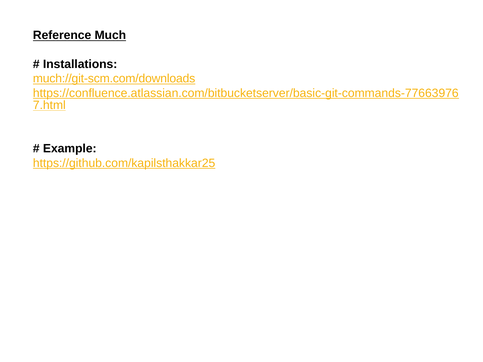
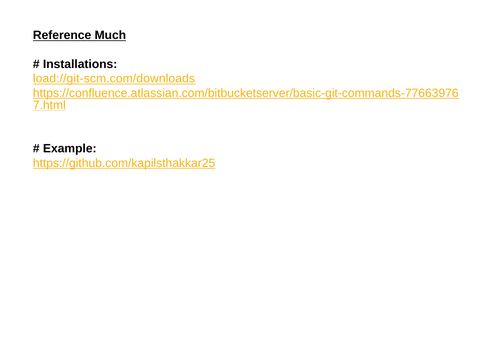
much://git-scm.com/downloads: much://git-scm.com/downloads -> load://git-scm.com/downloads
